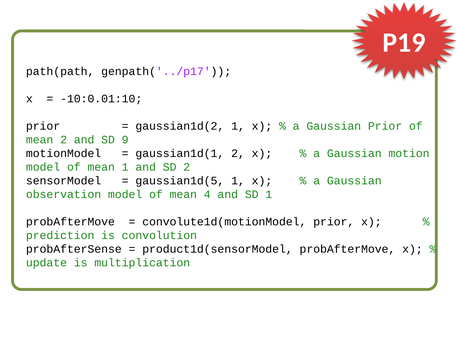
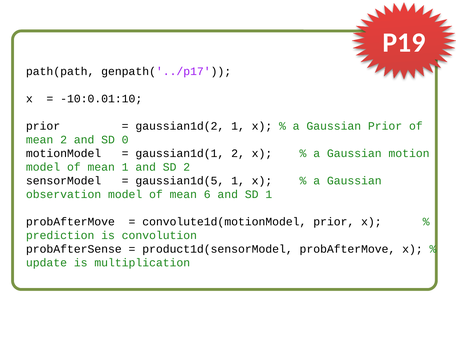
9: 9 -> 0
4: 4 -> 6
